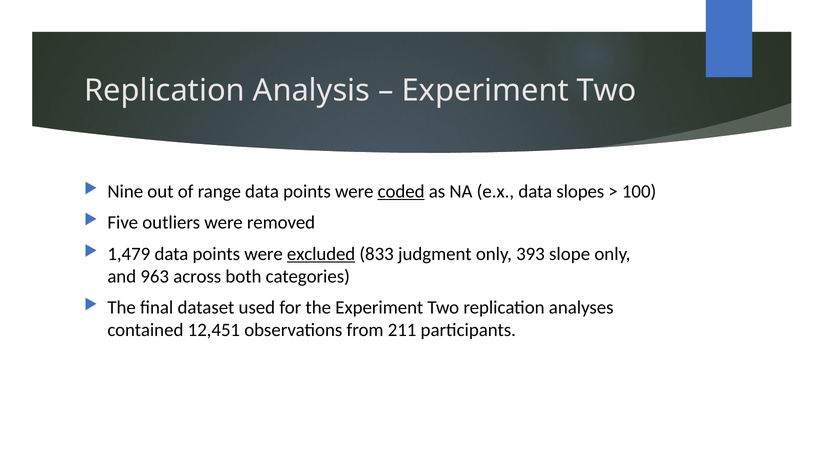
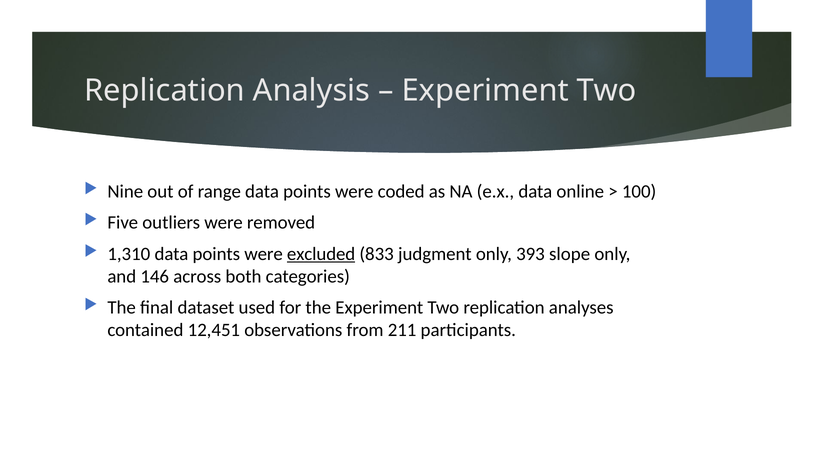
coded underline: present -> none
slopes: slopes -> online
1,479: 1,479 -> 1,310
963: 963 -> 146
